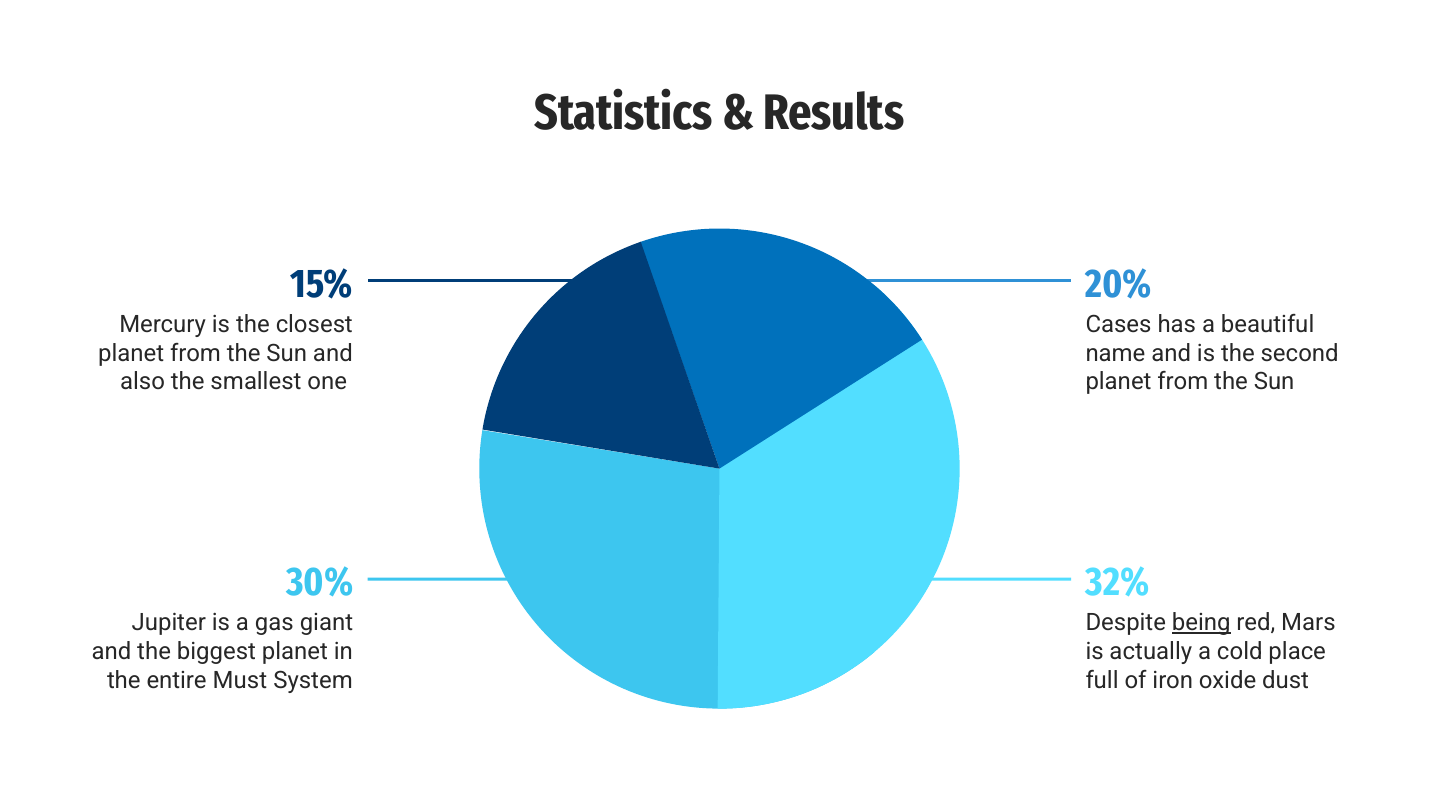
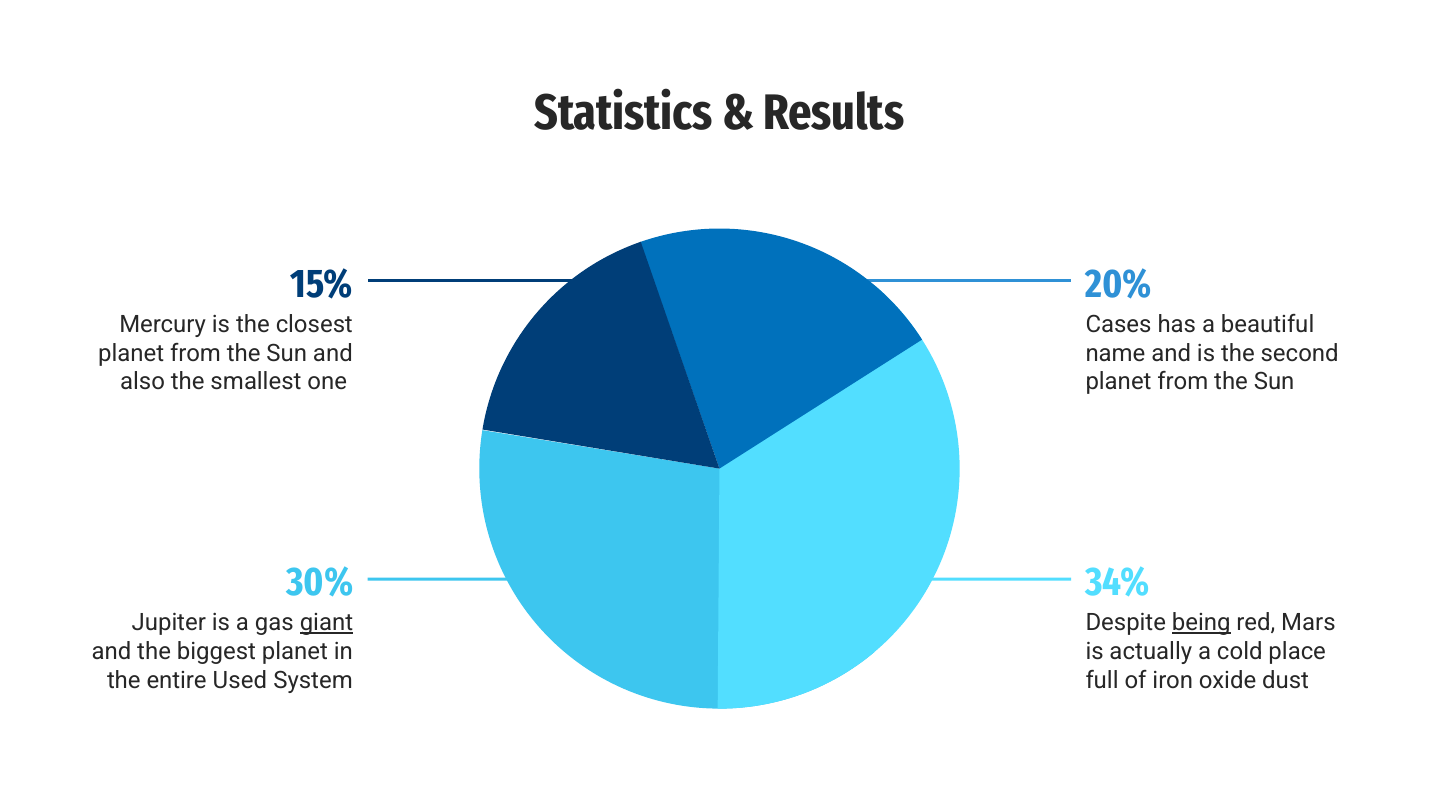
32%: 32% -> 34%
giant underline: none -> present
Must: Must -> Used
